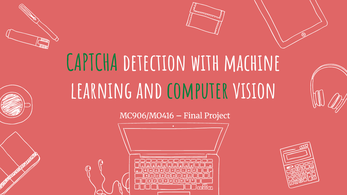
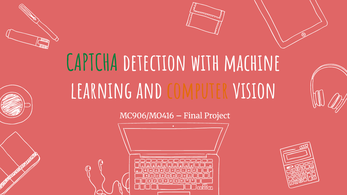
computer colour: green -> orange
